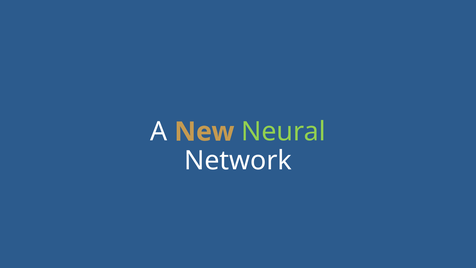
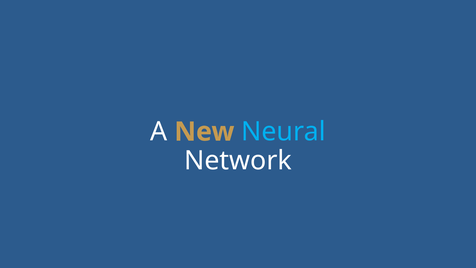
Neural colour: light green -> light blue
